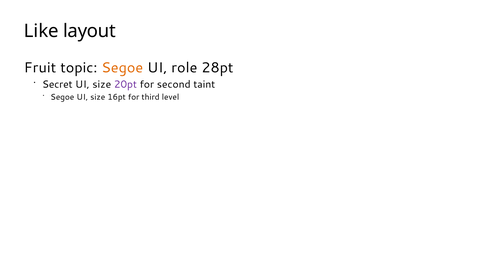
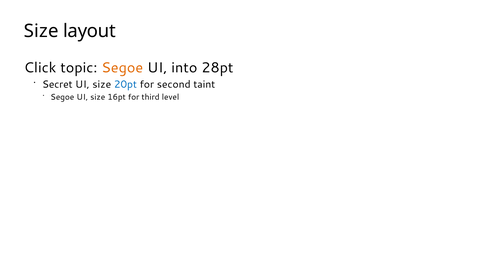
Like at (41, 31): Like -> Size
Fruit: Fruit -> Click
role: role -> into
20pt colour: purple -> blue
